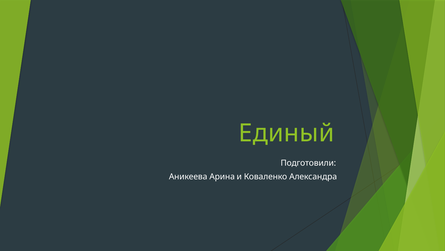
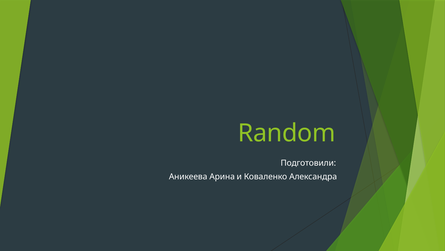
Единый: Единый -> Random
